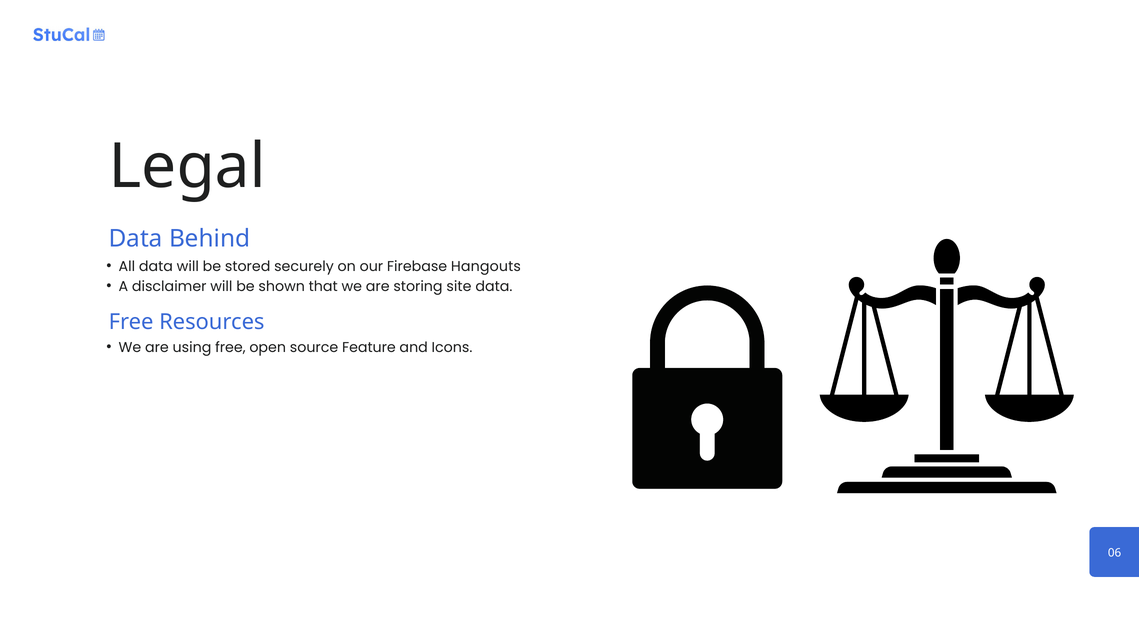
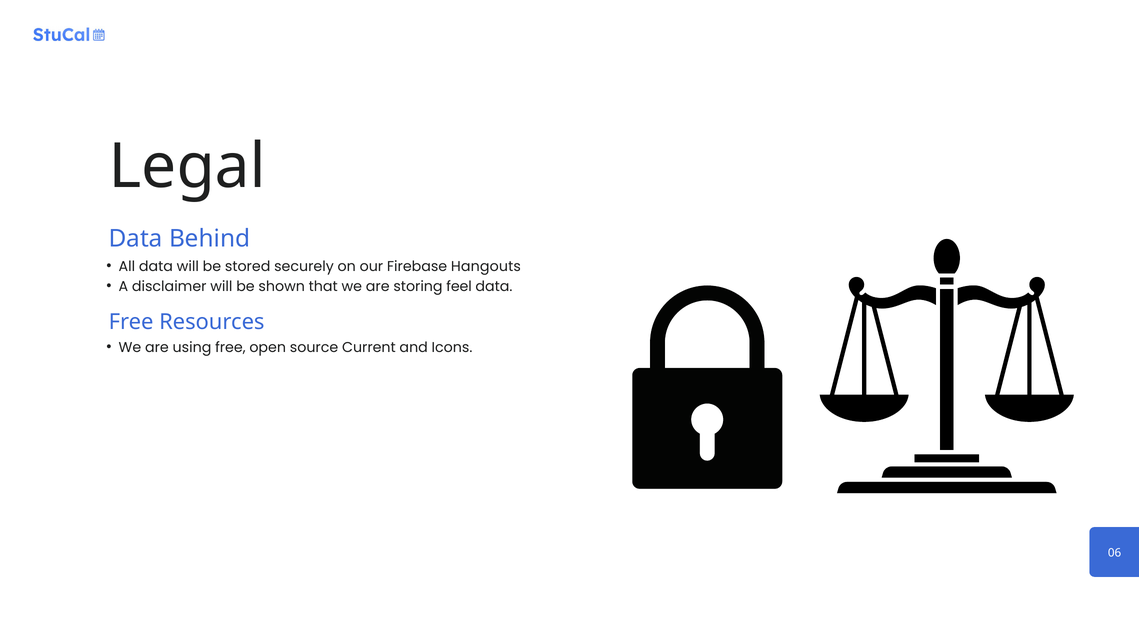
site: site -> feel
Feature: Feature -> Current
